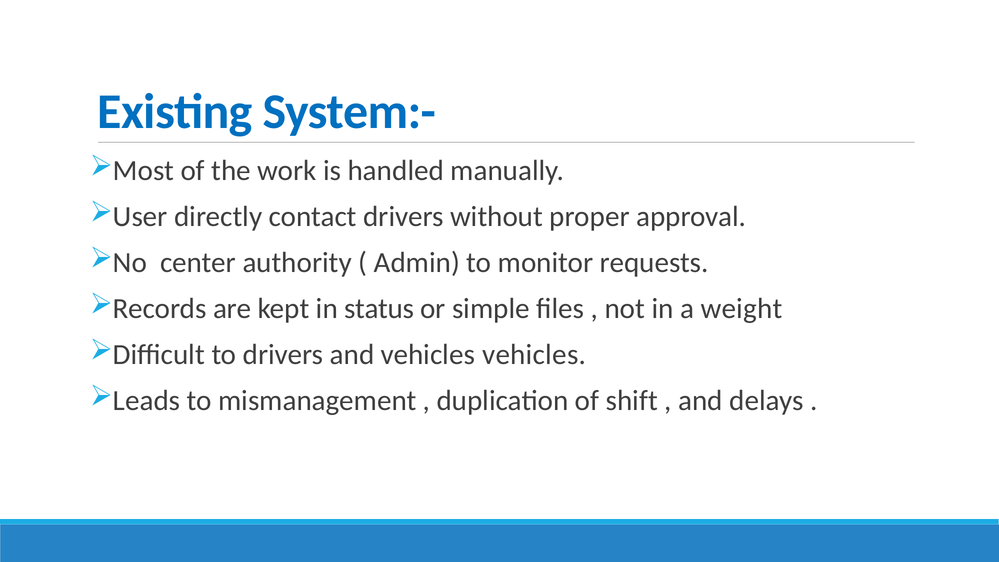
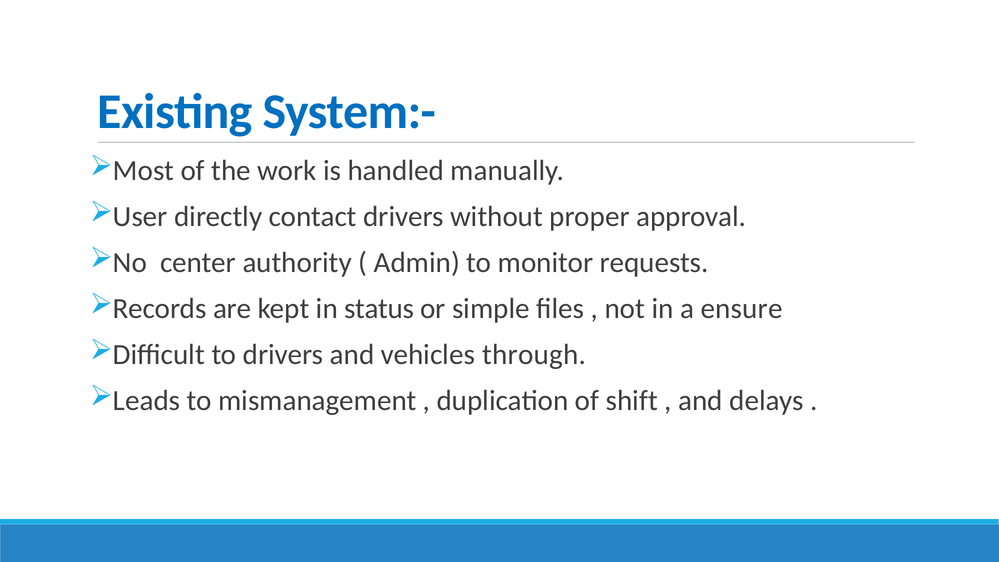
weight: weight -> ensure
vehicles vehicles: vehicles -> through
